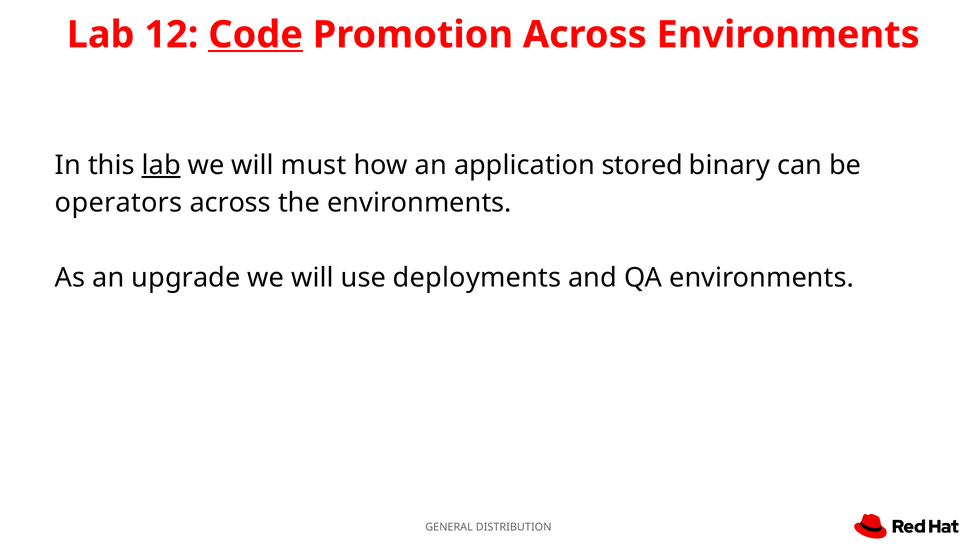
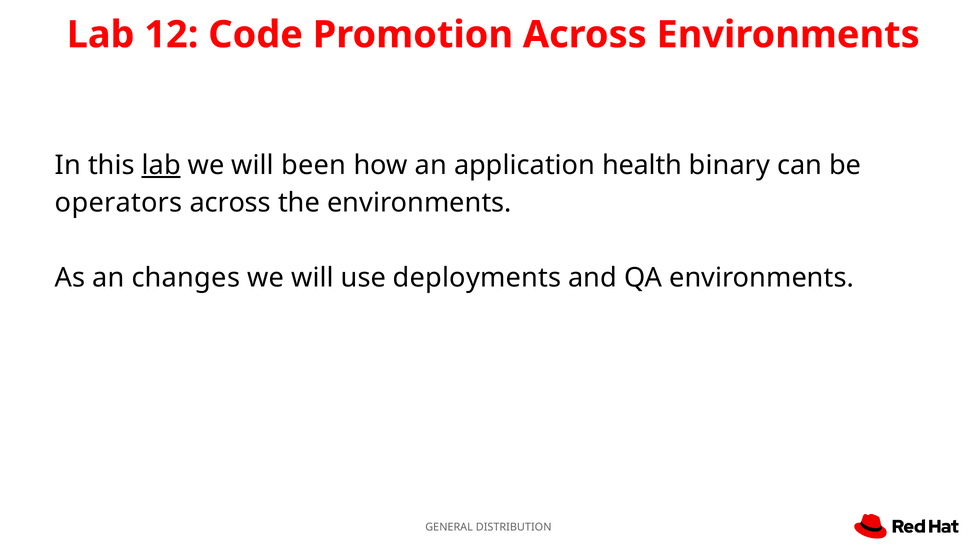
Code underline: present -> none
must: must -> been
stored: stored -> health
upgrade: upgrade -> changes
